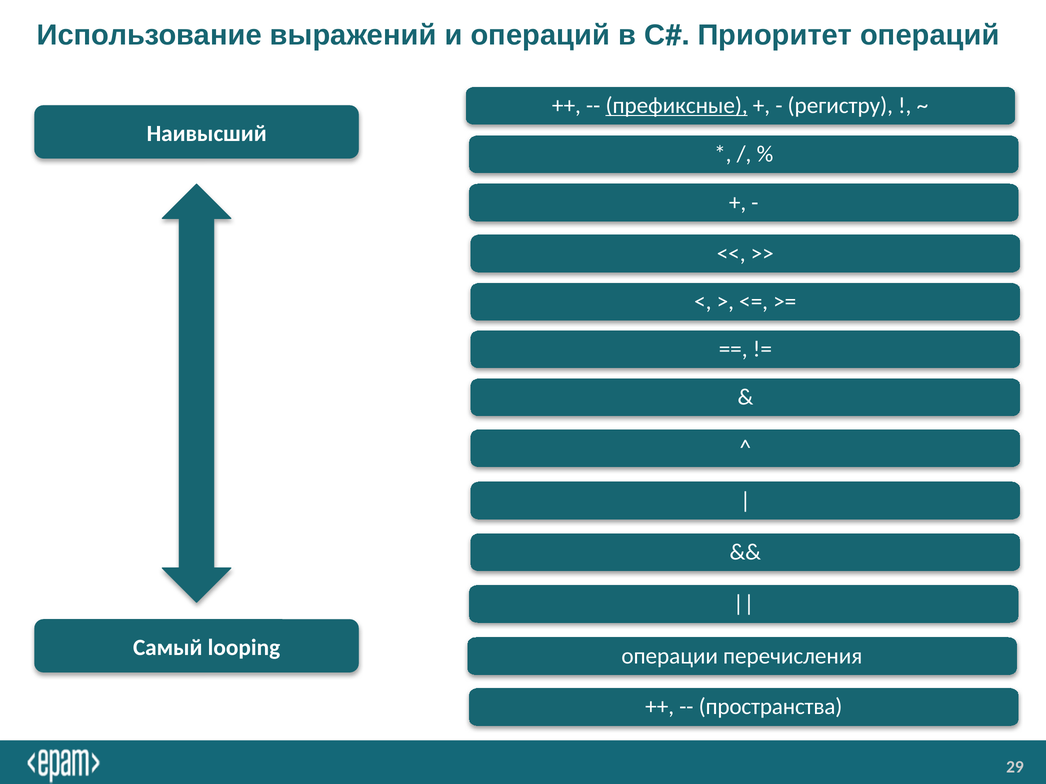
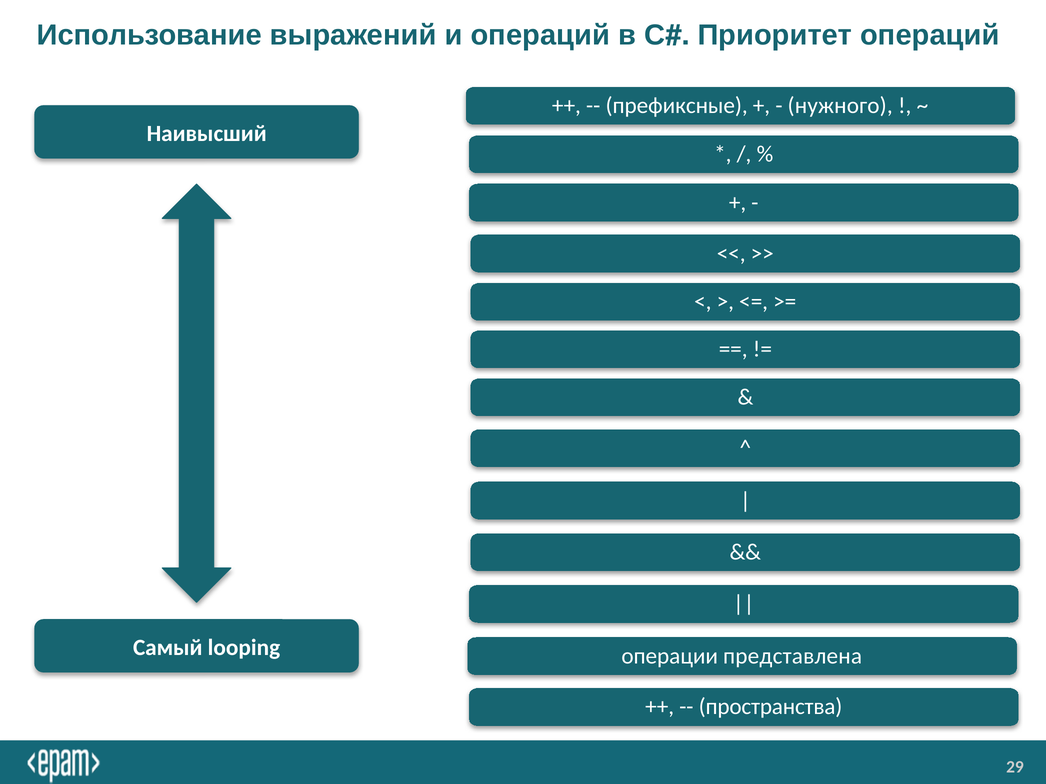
префиксные underline: present -> none
регистру: регистру -> нужного
перечисления: перечисления -> представлена
